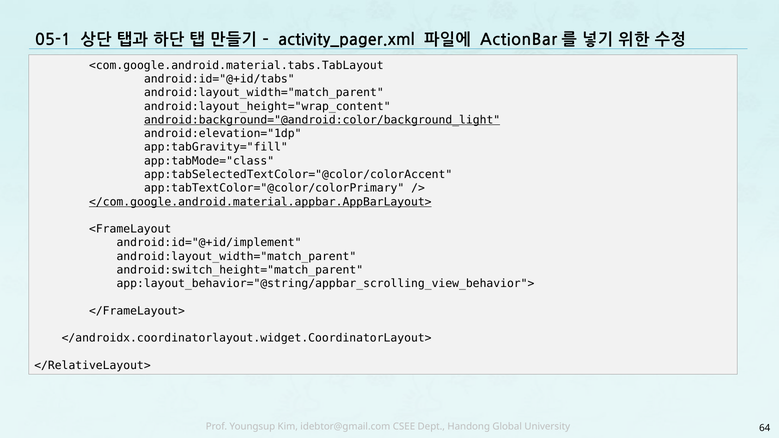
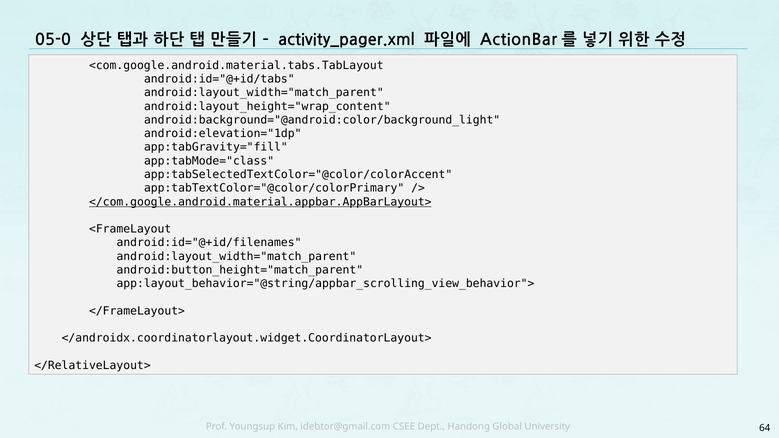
05-1: 05-1 -> 05-0
android:background="@android:color/background_light underline: present -> none
android:id="@+id/implement: android:id="@+id/implement -> android:id="@+id/filenames
android:switch_height="match_parent: android:switch_height="match_parent -> android:button_height="match_parent
